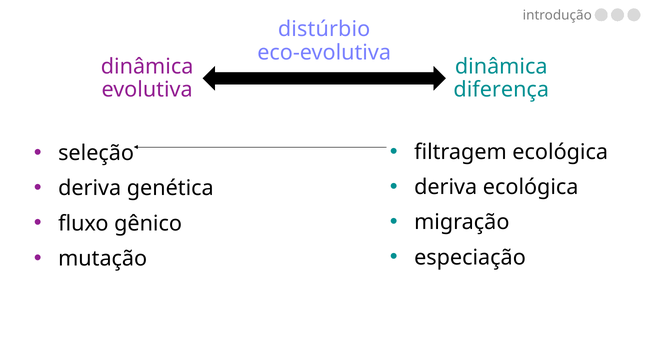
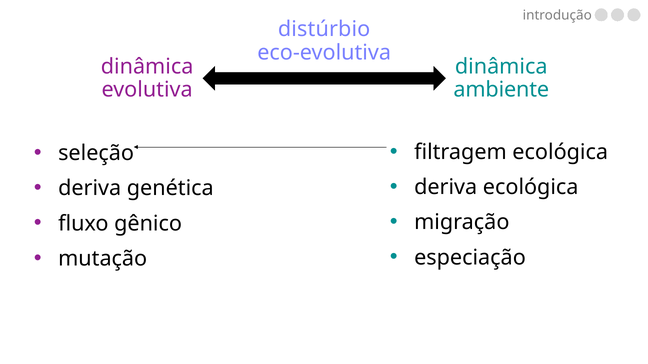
diferença: diferença -> ambiente
